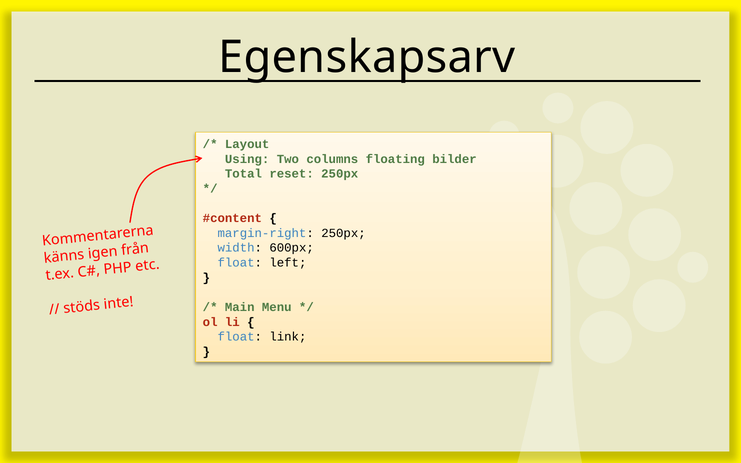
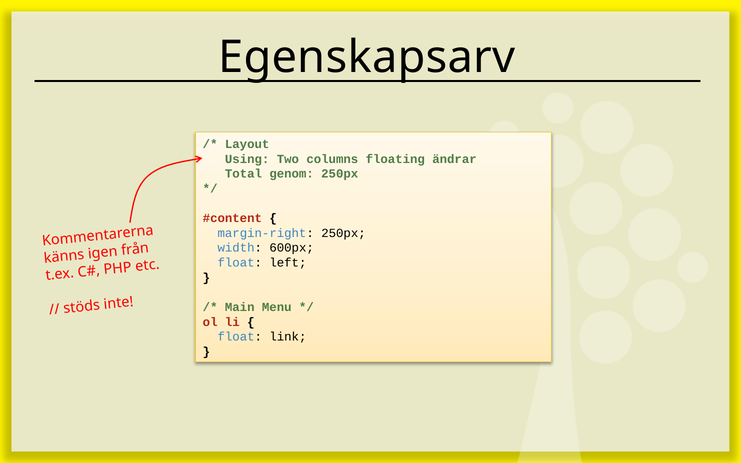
bilder: bilder -> ändrar
reset: reset -> genom
